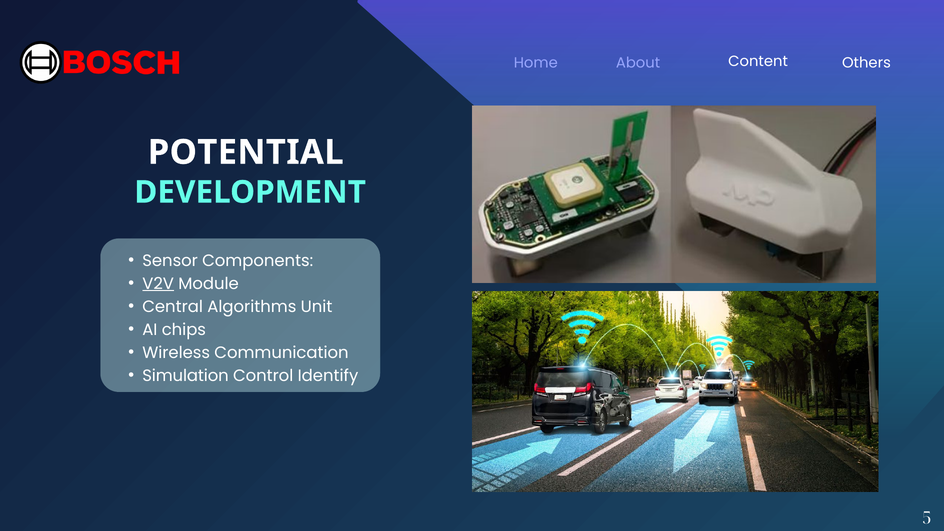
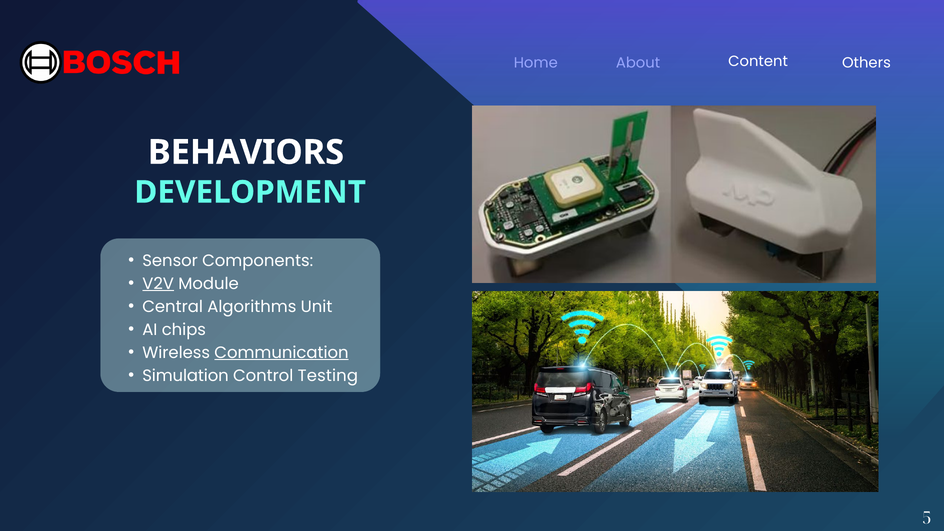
POTENTIAL: POTENTIAL -> BEHAVIORS
Communication underline: none -> present
Identify: Identify -> Testing
